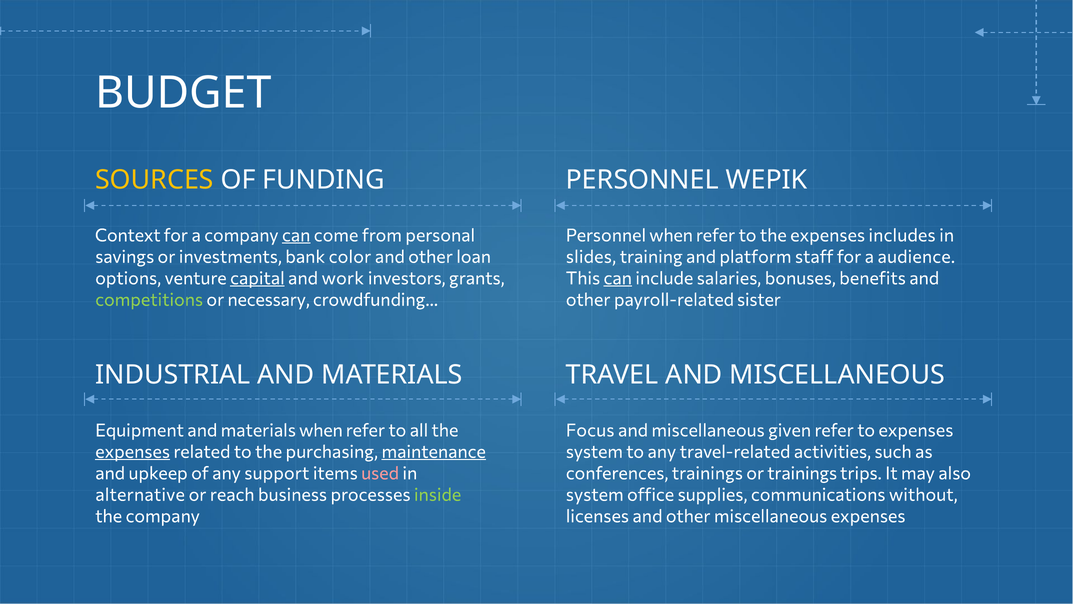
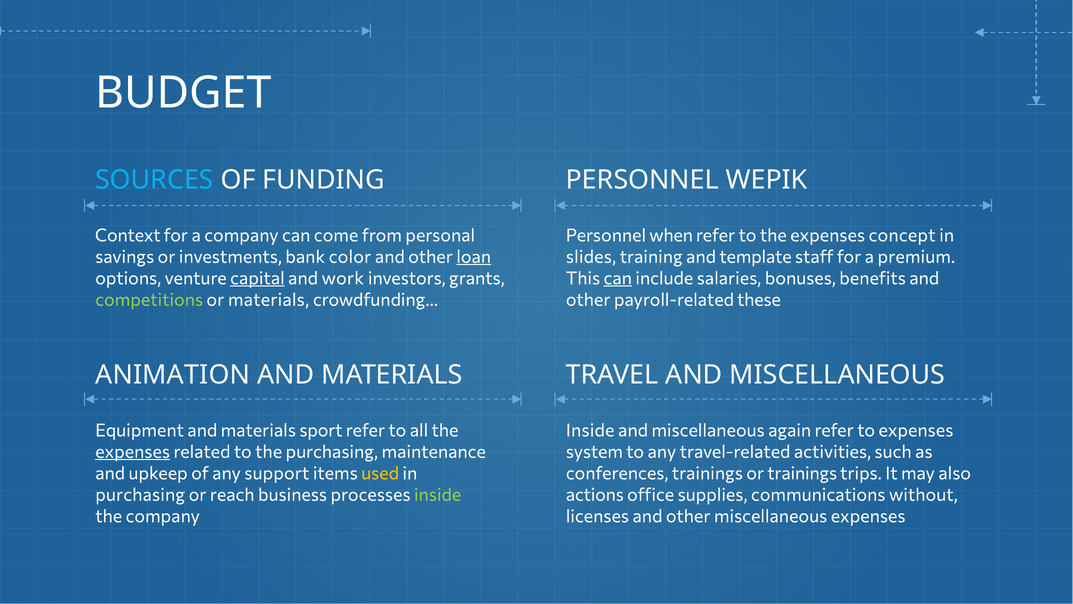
SOURCES colour: yellow -> light blue
can at (296, 235) underline: present -> none
includes: includes -> concept
loan underline: none -> present
platform: platform -> template
audience: audience -> premium
or necessary: necessary -> materials
sister: sister -> these
INDUSTRIAL: INDUSTRIAL -> ANIMATION
materials when: when -> sport
Focus at (590, 430): Focus -> Inside
given: given -> again
maintenance underline: present -> none
used colour: pink -> yellow
alternative at (140, 495): alternative -> purchasing
system at (595, 495): system -> actions
